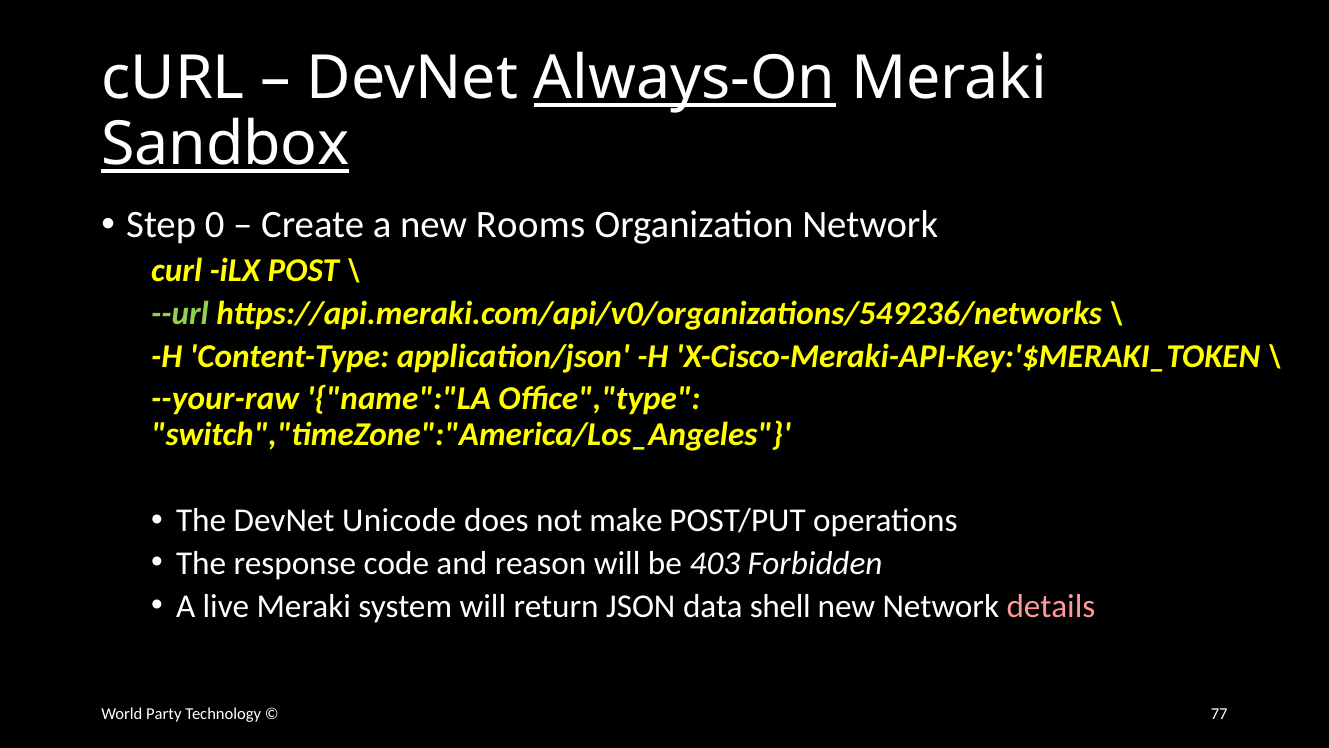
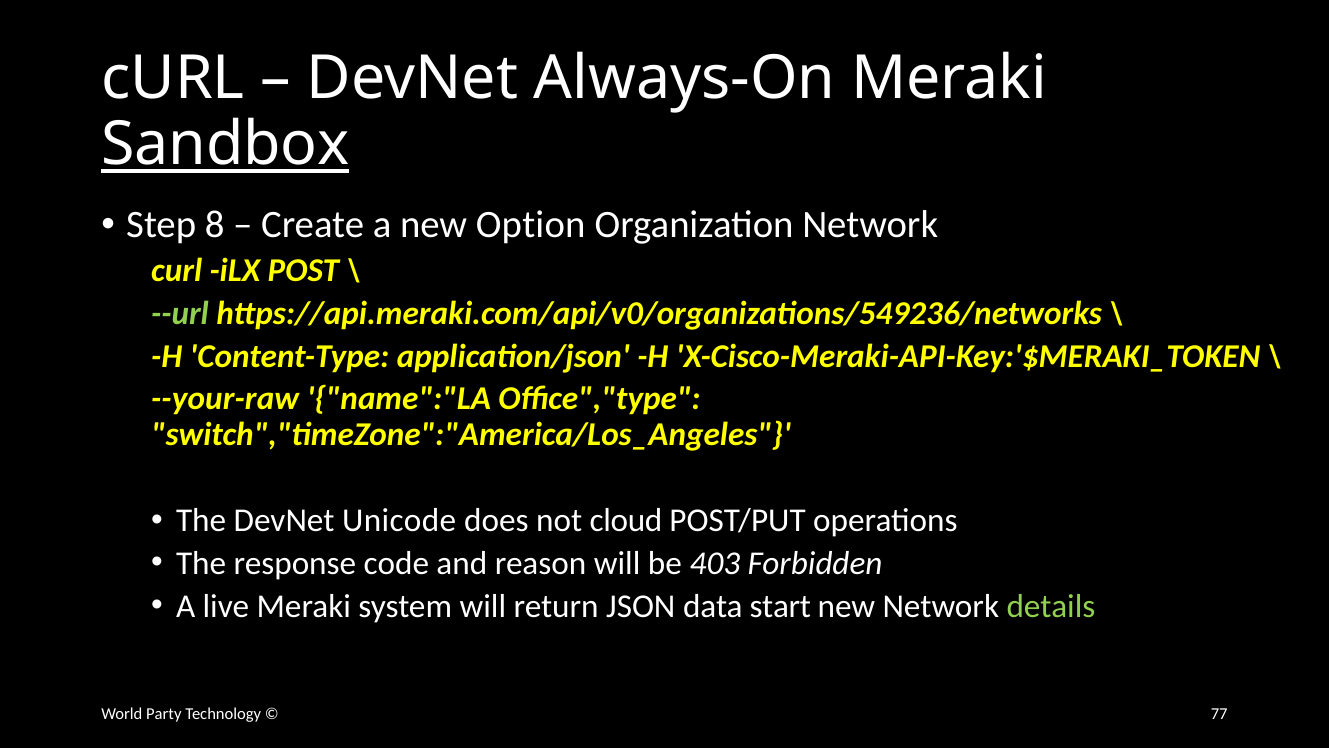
Always-On underline: present -> none
0: 0 -> 8
Rooms: Rooms -> Option
make: make -> cloud
shell: shell -> start
details colour: pink -> light green
